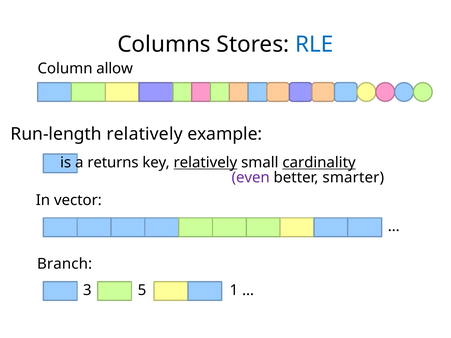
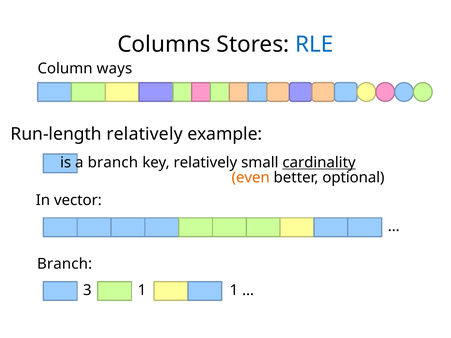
allow: allow -> ways
a returns: returns -> branch
relatively at (205, 163) underline: present -> none
even colour: purple -> orange
smarter: smarter -> optional
3 5: 5 -> 1
